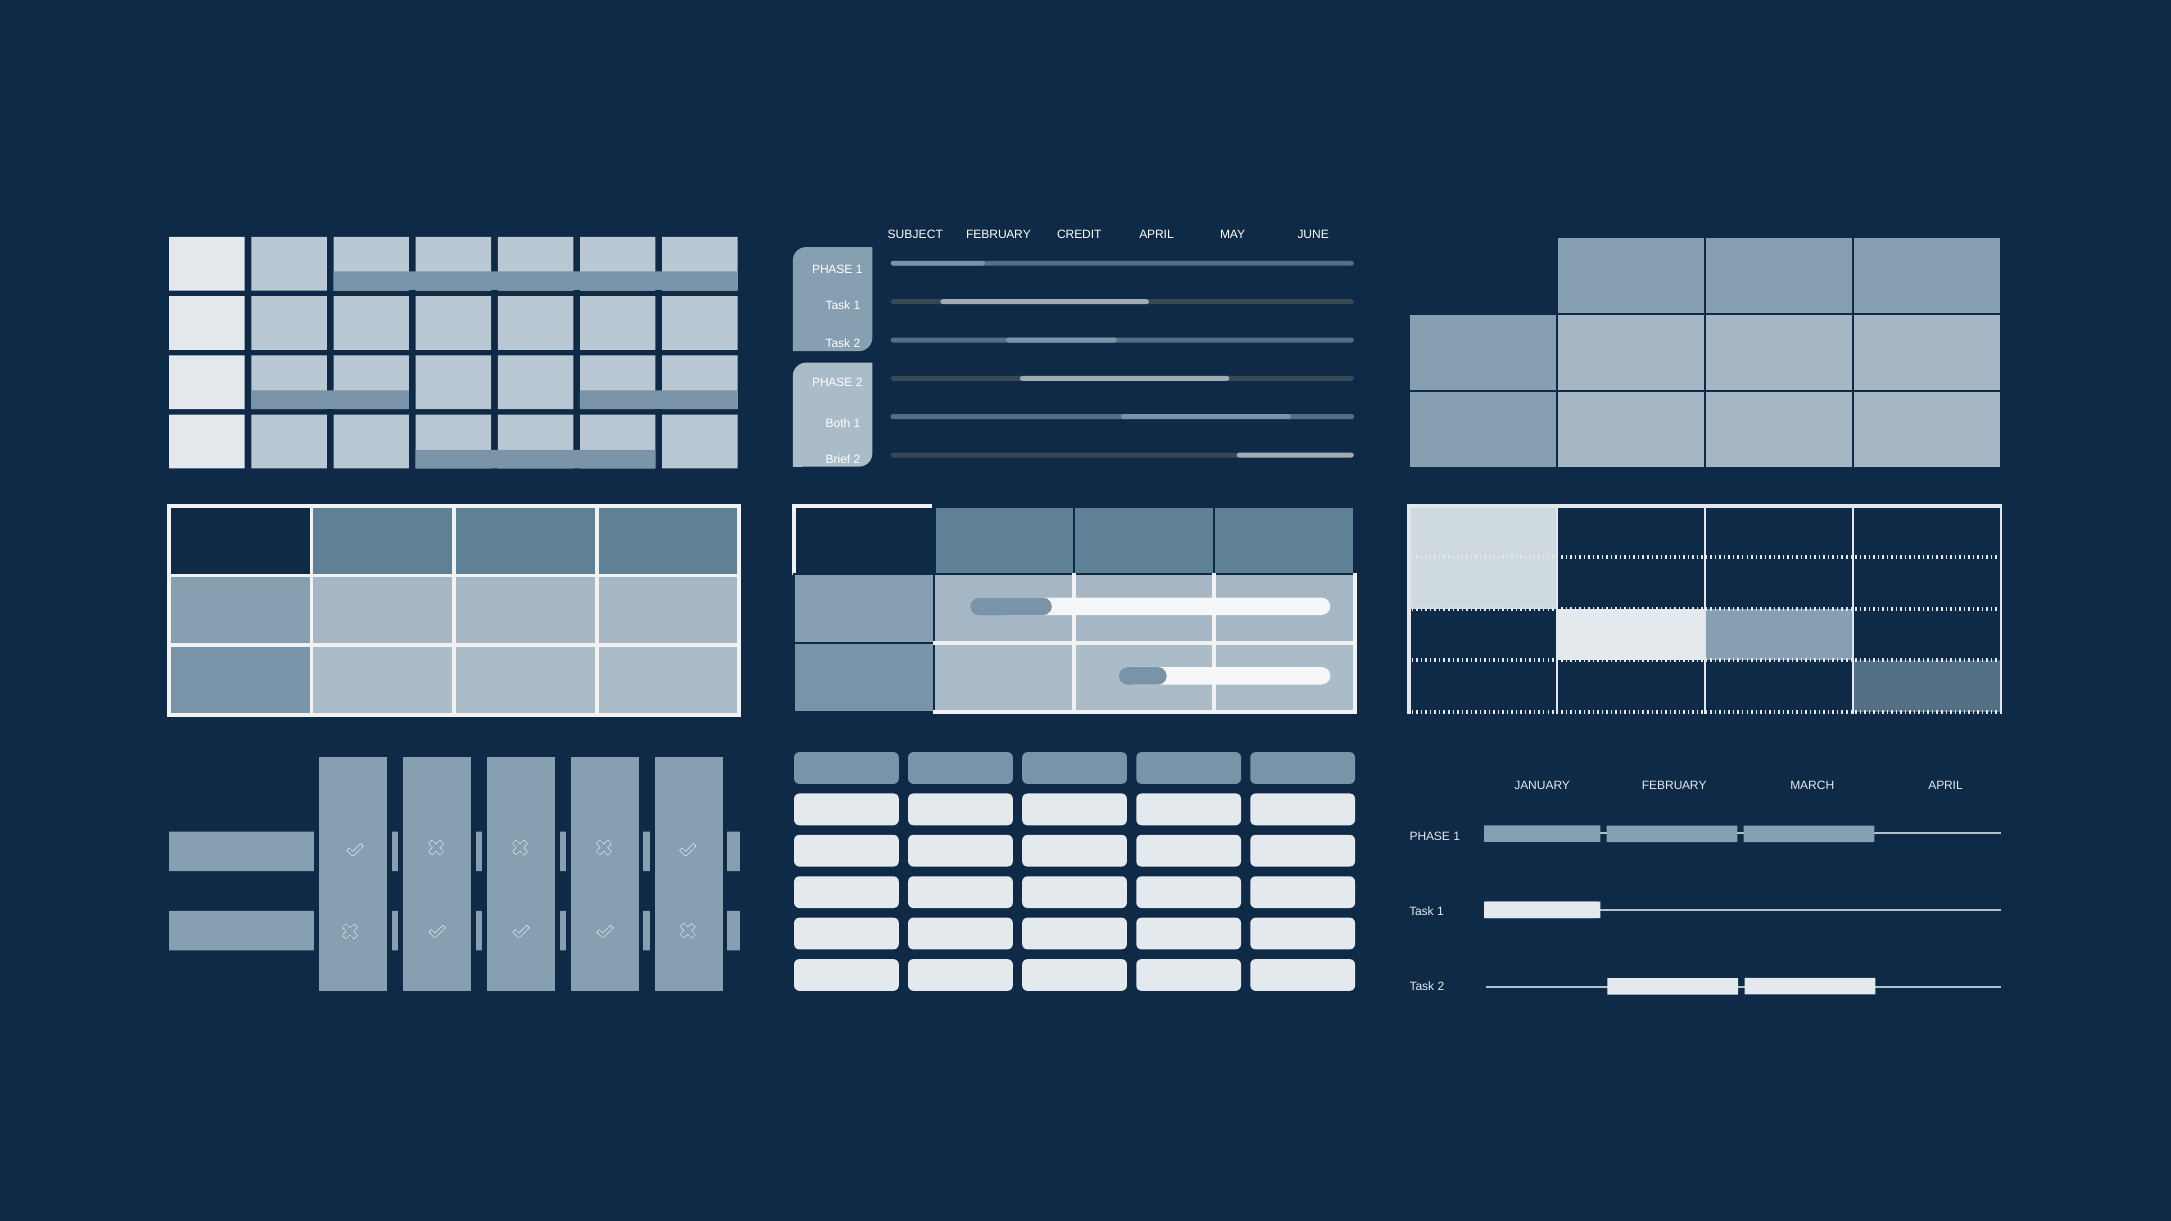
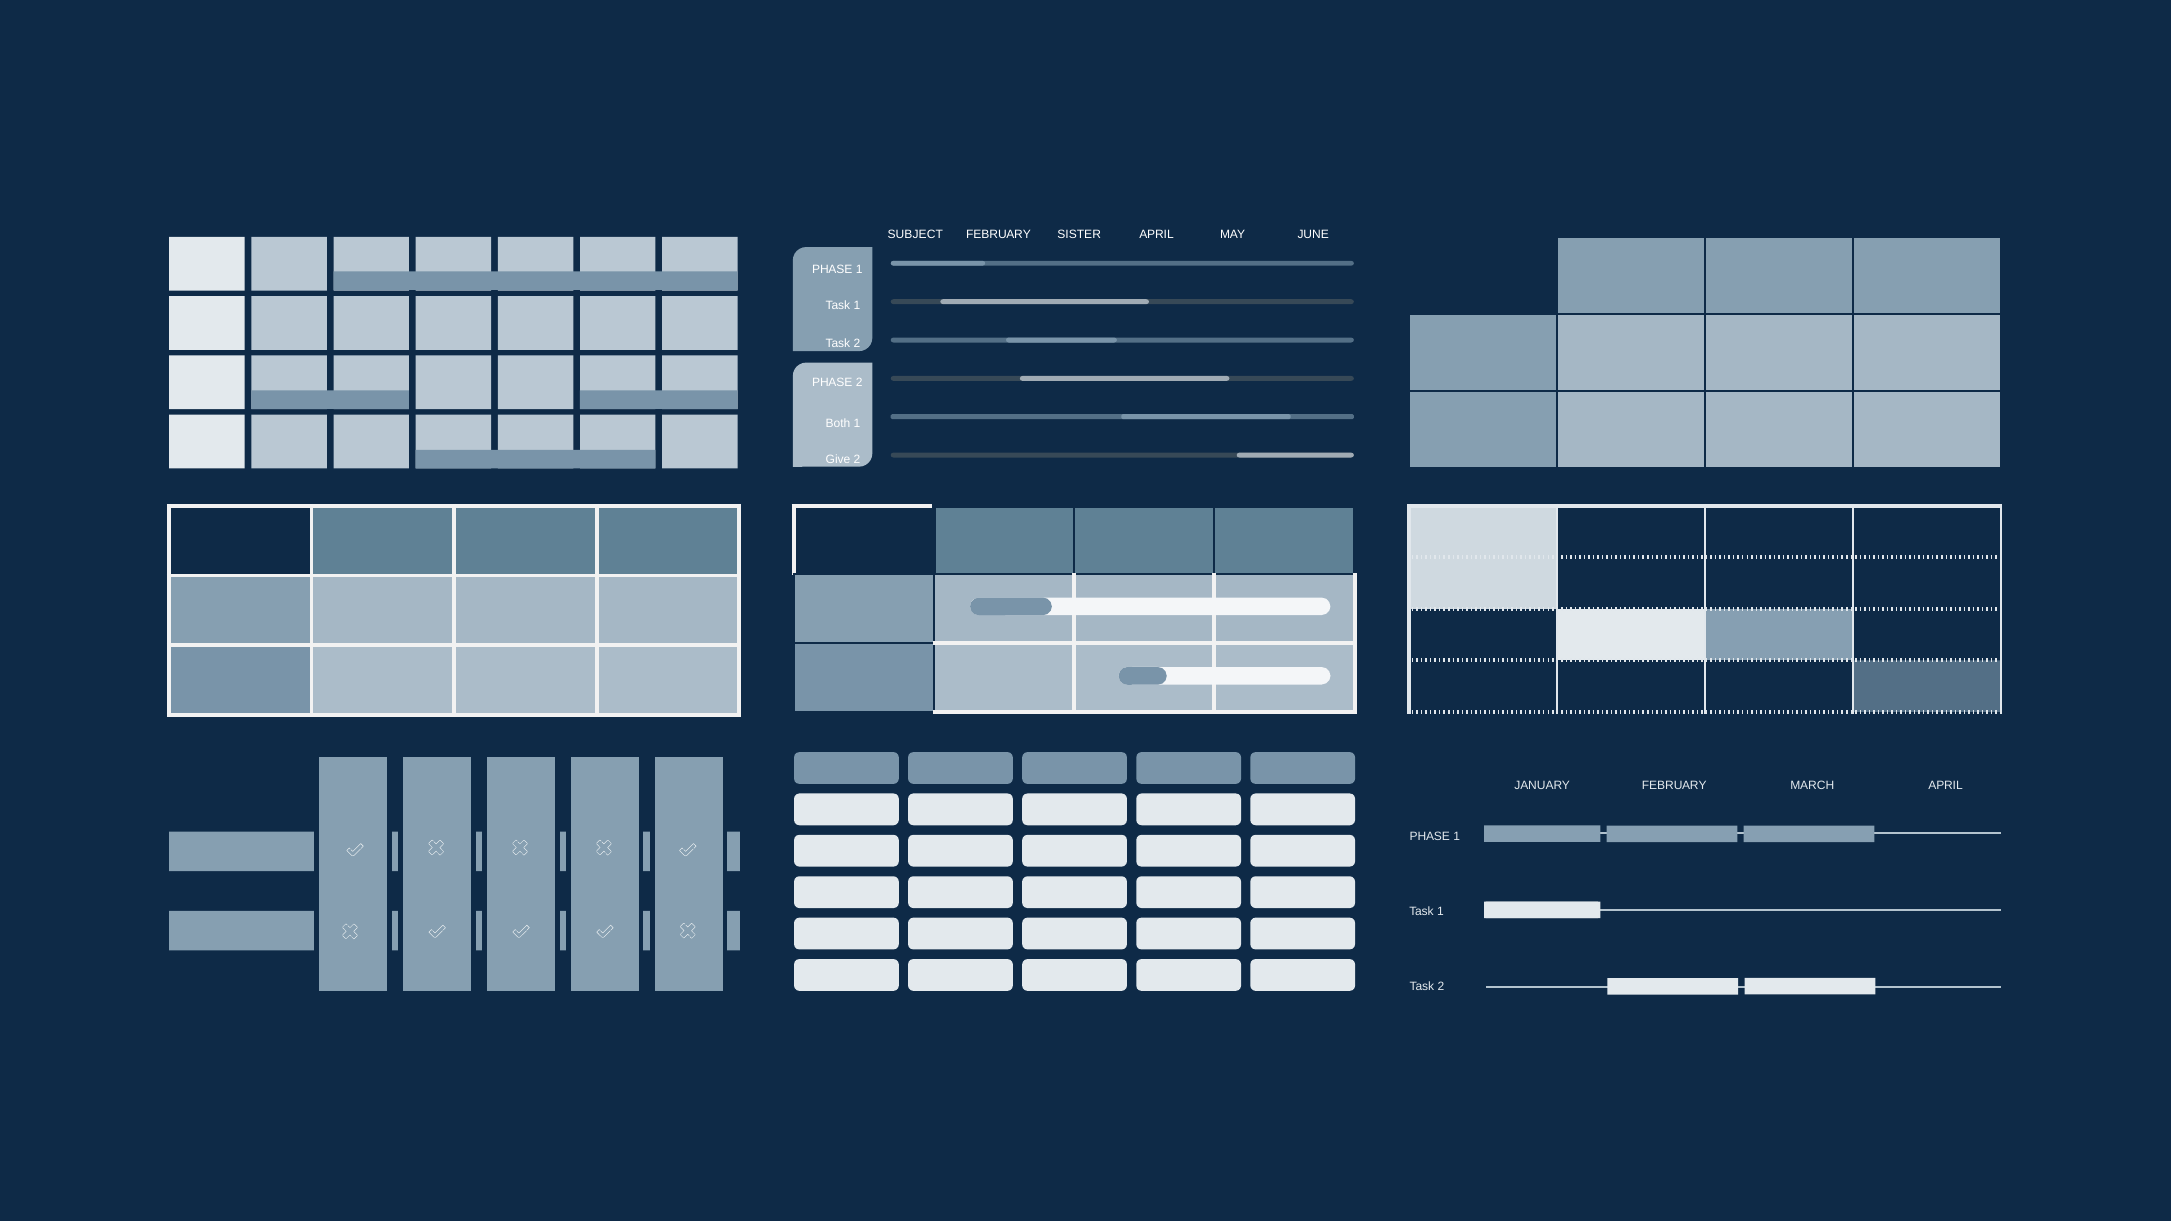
CREDIT: CREDIT -> SISTER
Brief: Brief -> Give
